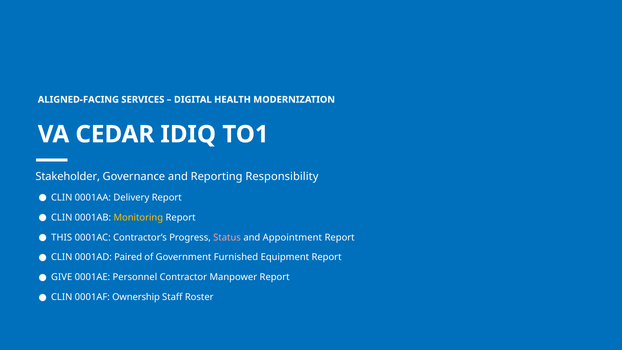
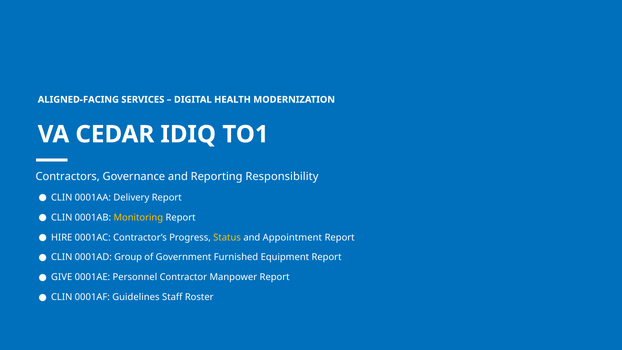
Stakeholder: Stakeholder -> Contractors
THIS: THIS -> HIRE
Status colour: pink -> yellow
Paired: Paired -> Group
Ownership: Ownership -> Guidelines
